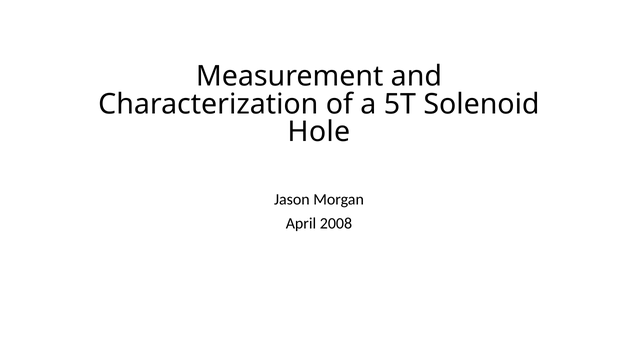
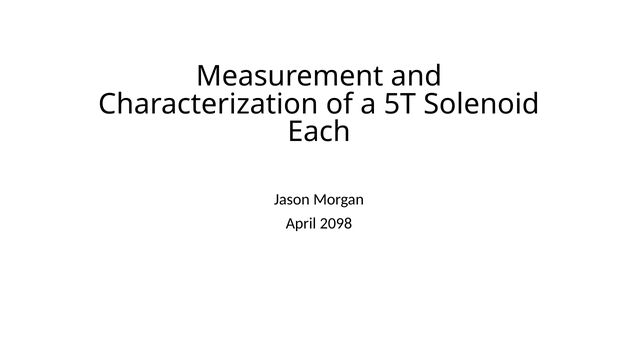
Hole: Hole -> Each
2008: 2008 -> 2098
